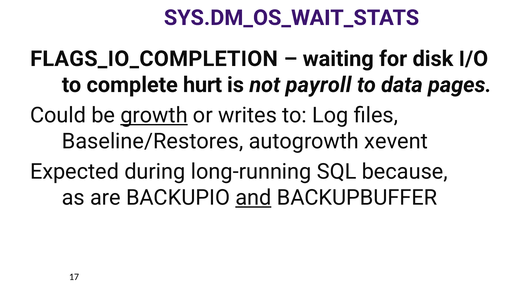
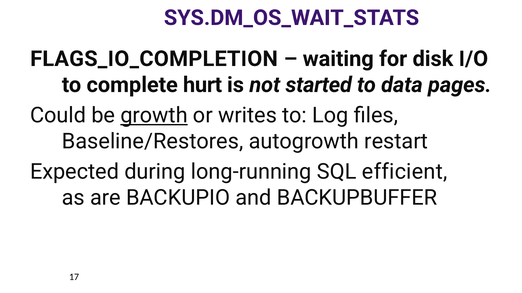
payroll: payroll -> started
xevent: xevent -> restart
because: because -> efficient
and underline: present -> none
